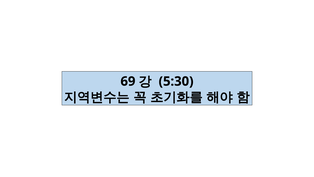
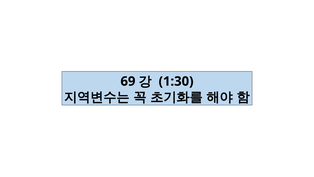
5:30: 5:30 -> 1:30
